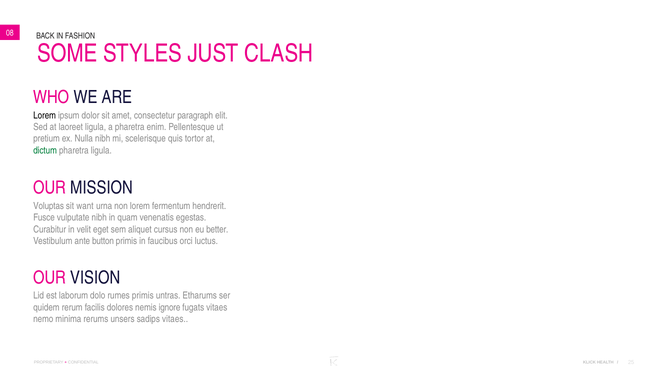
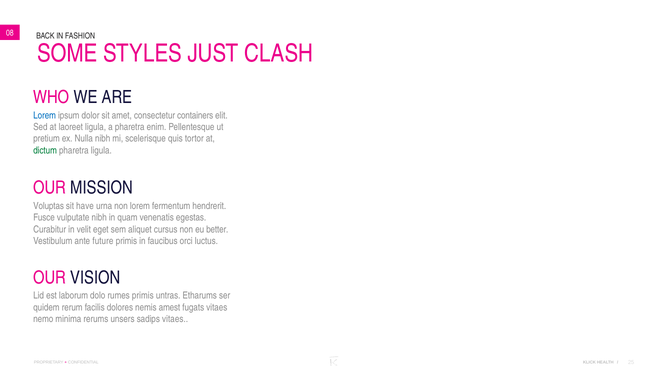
Lorem at (45, 115) colour: black -> blue
paragraph: paragraph -> containers
want: want -> have
button: button -> future
ignore: ignore -> amest
